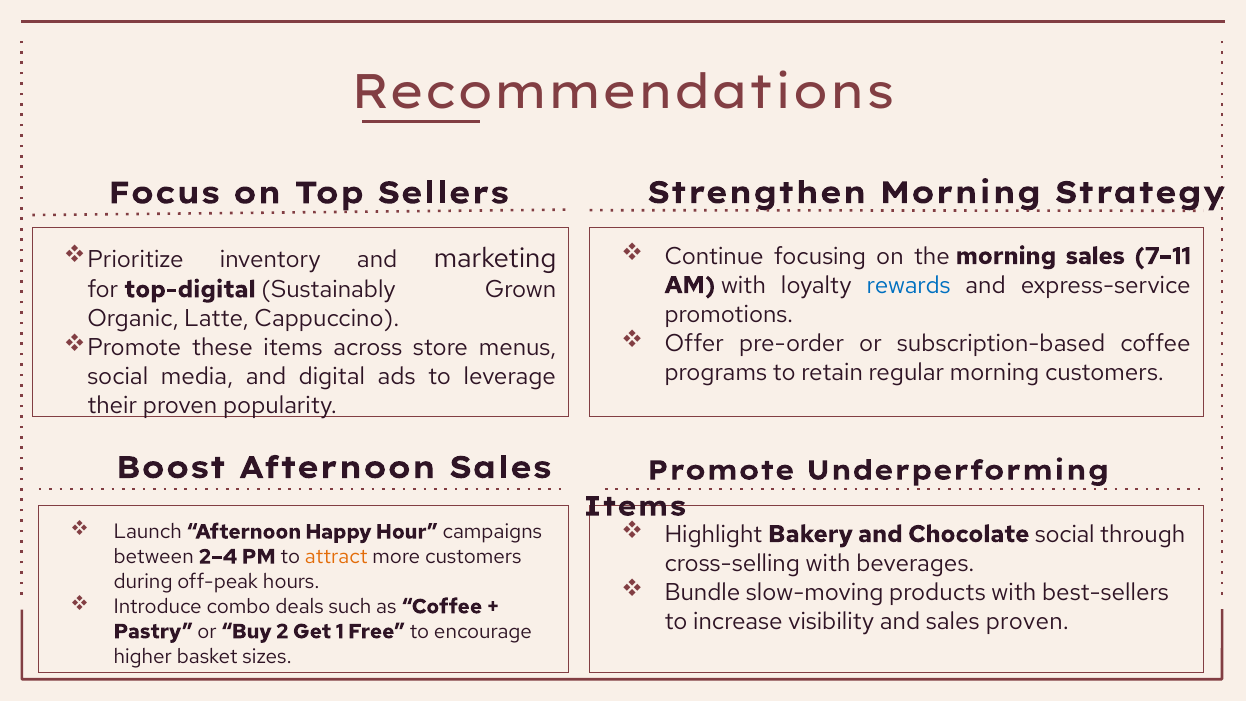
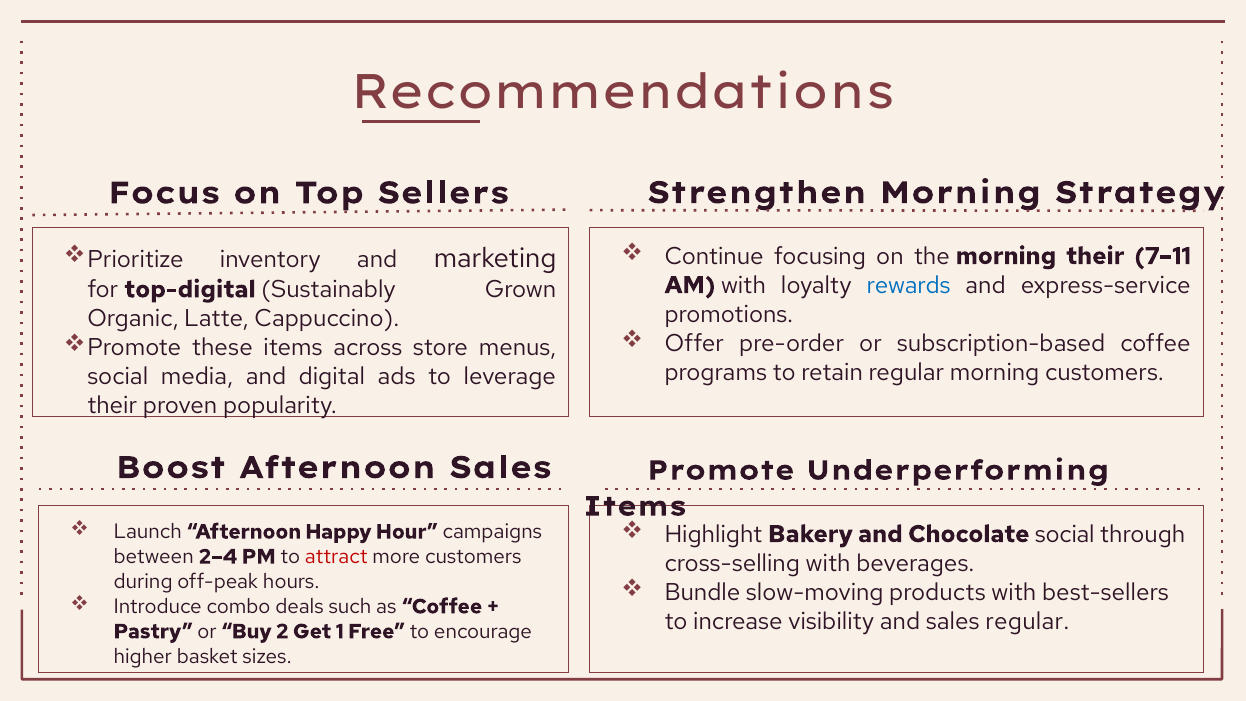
morning sales: sales -> their
attract colour: orange -> red
sales proven: proven -> regular
